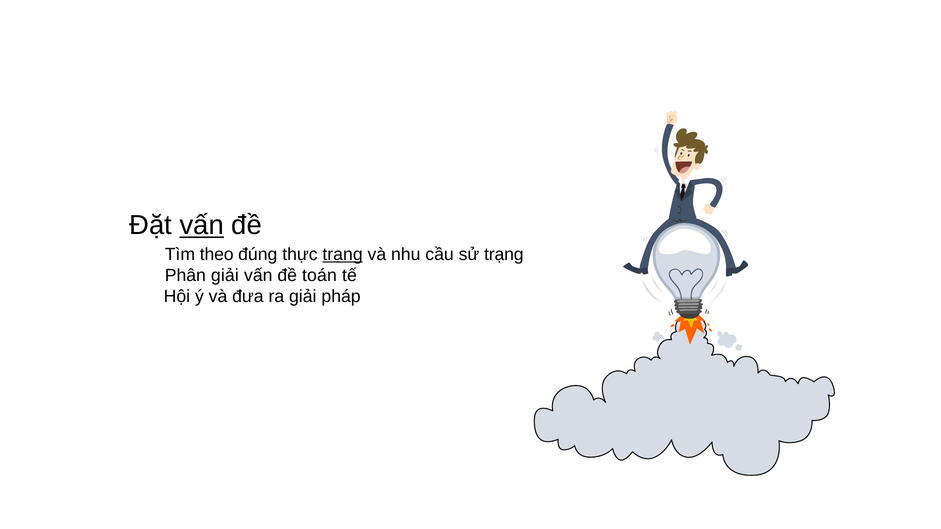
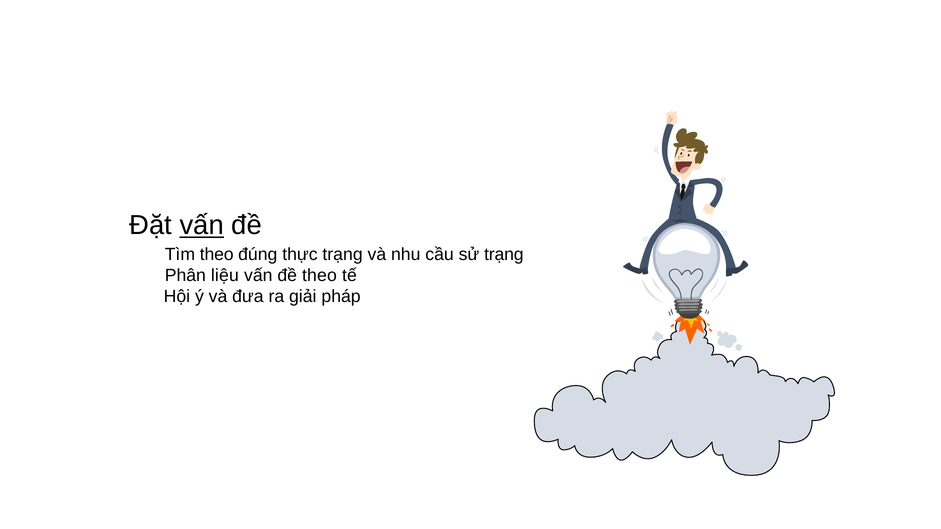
trạng at (343, 254) underline: present -> none
Phân giải: giải -> liệu
đề toán: toán -> theo
